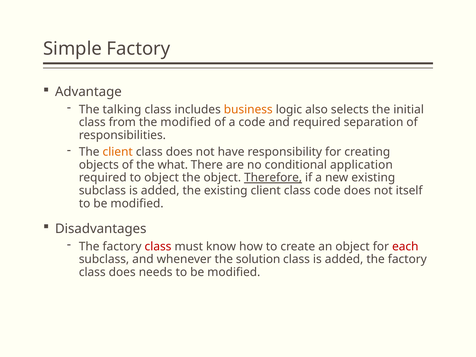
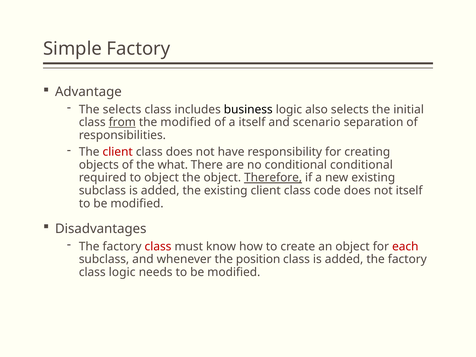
The talking: talking -> selects
business colour: orange -> black
from underline: none -> present
a code: code -> itself
and required: required -> scenario
client at (118, 152) colour: orange -> red
conditional application: application -> conditional
solution: solution -> position
does at (122, 272): does -> logic
